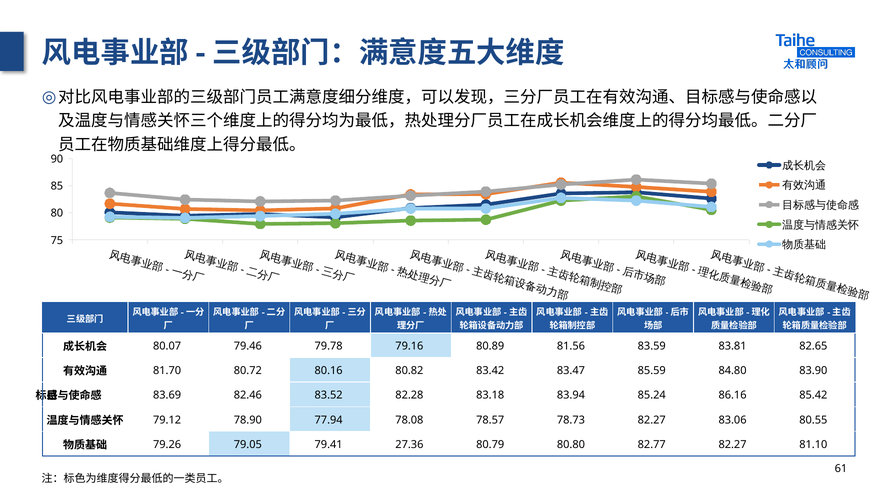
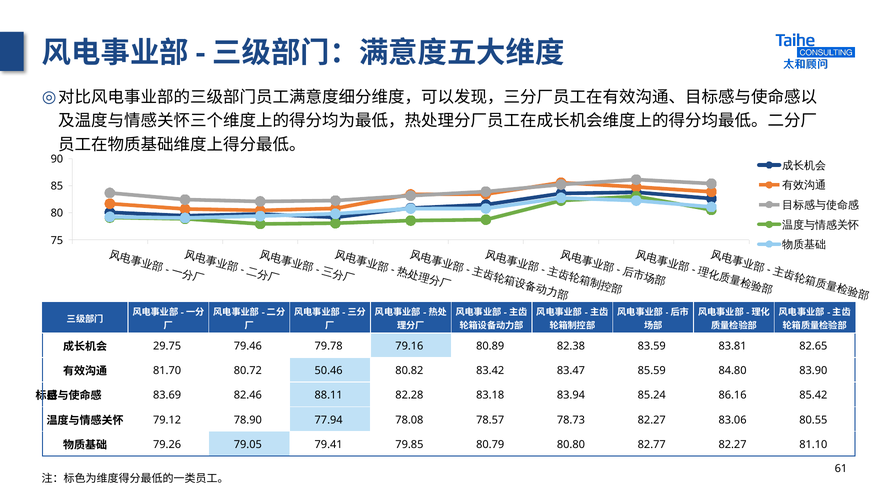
80.07: 80.07 -> 29.75
81.56: 81.56 -> 82.38
80.16: 80.16 -> 50.46
83.52: 83.52 -> 88.11
27.36: 27.36 -> 79.85
